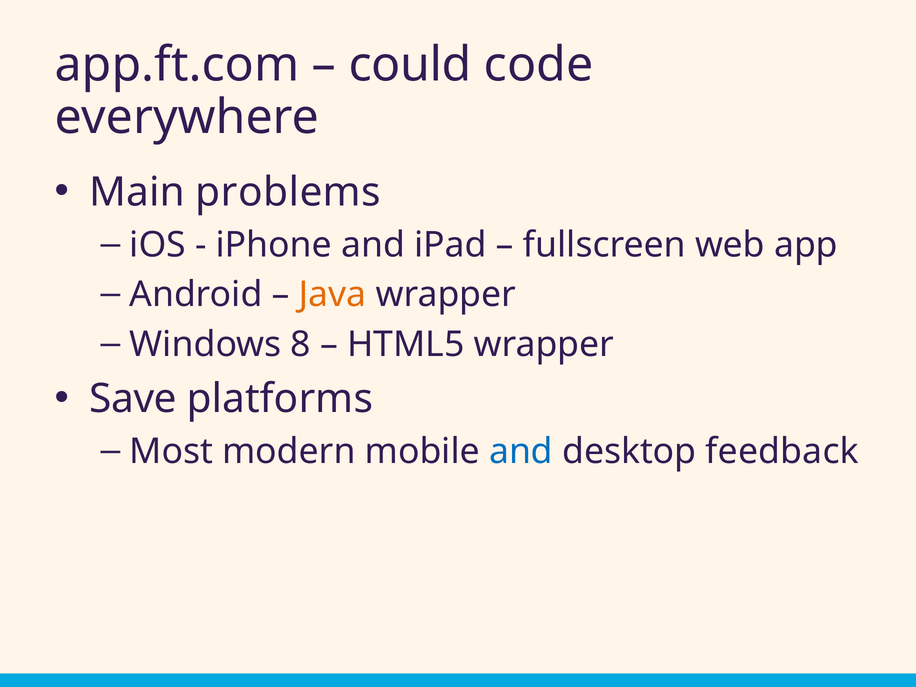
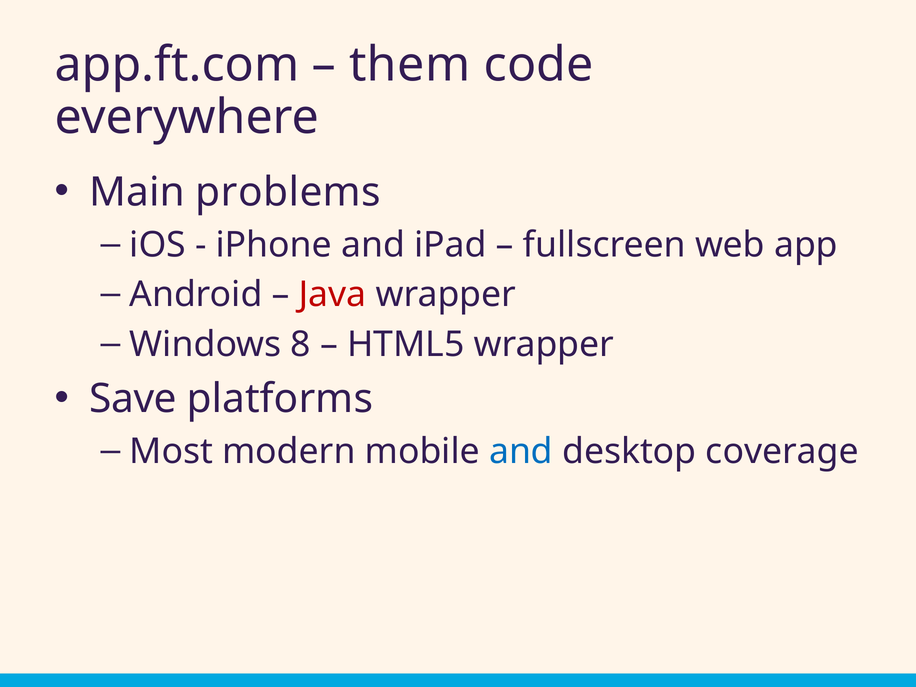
could: could -> them
Java colour: orange -> red
feedback: feedback -> coverage
